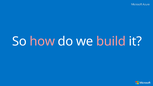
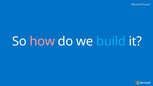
build colour: pink -> light blue
